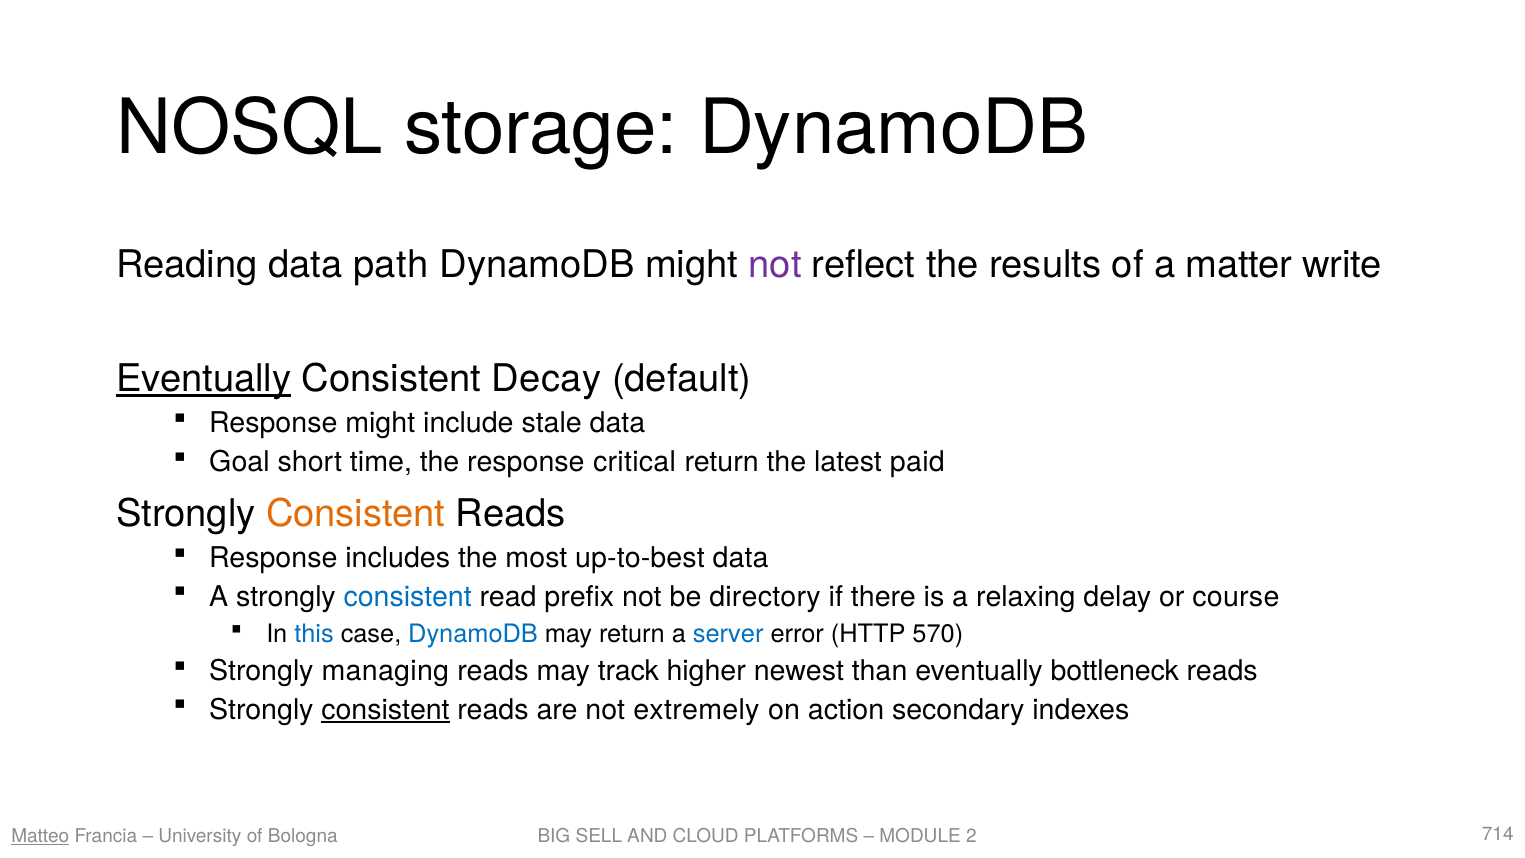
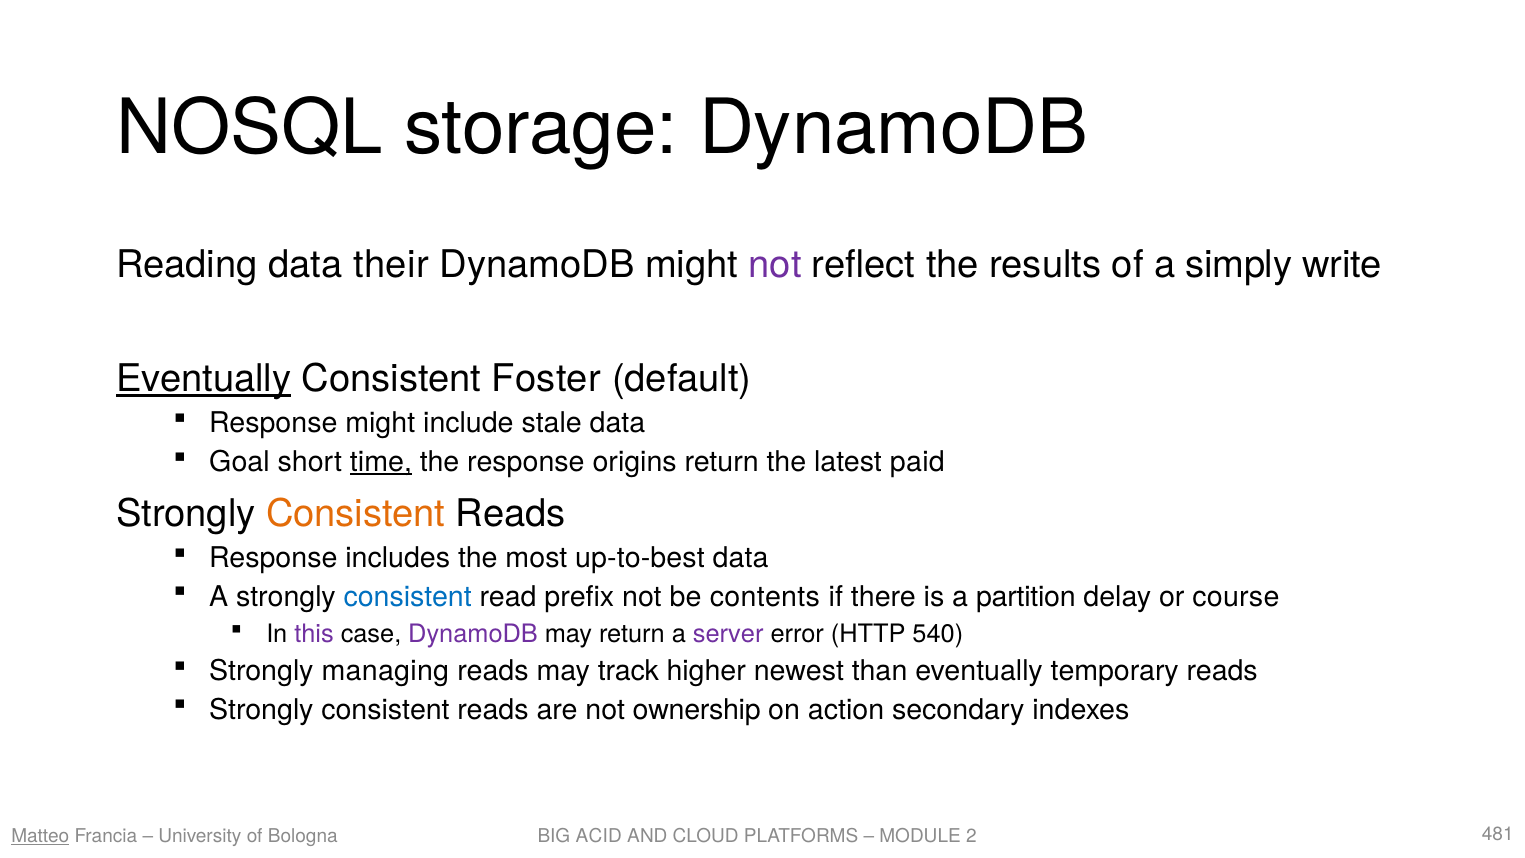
path: path -> their
matter: matter -> simply
Decay: Decay -> Foster
time underline: none -> present
critical: critical -> origins
directory: directory -> contents
relaxing: relaxing -> partition
this colour: blue -> purple
DynamoDB at (473, 634) colour: blue -> purple
server colour: blue -> purple
570: 570 -> 540
bottleneck: bottleneck -> temporary
consistent at (386, 709) underline: present -> none
extremely: extremely -> ownership
SELL: SELL -> ACID
714: 714 -> 481
